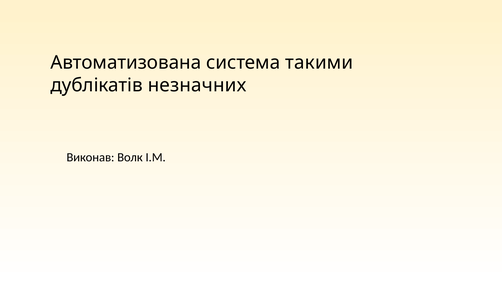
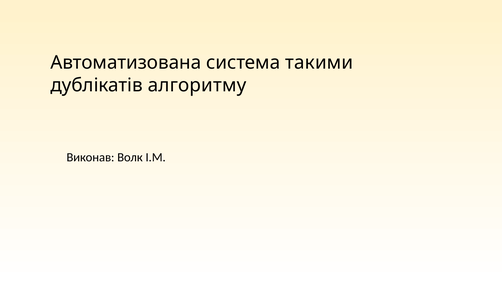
незначних: незначних -> алгоритму
